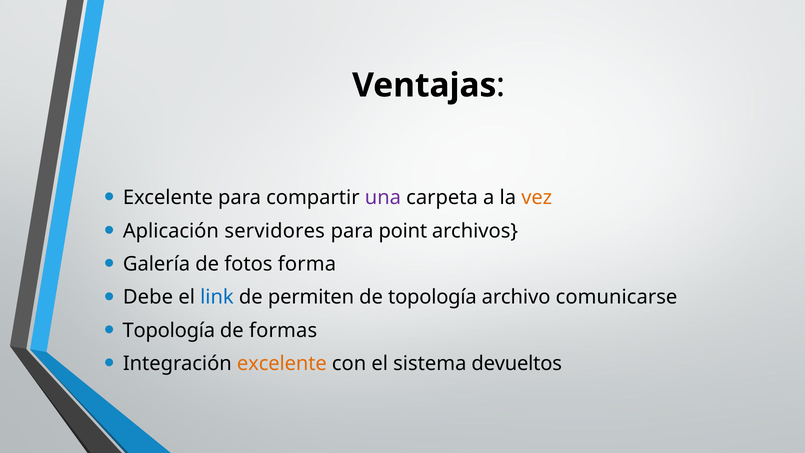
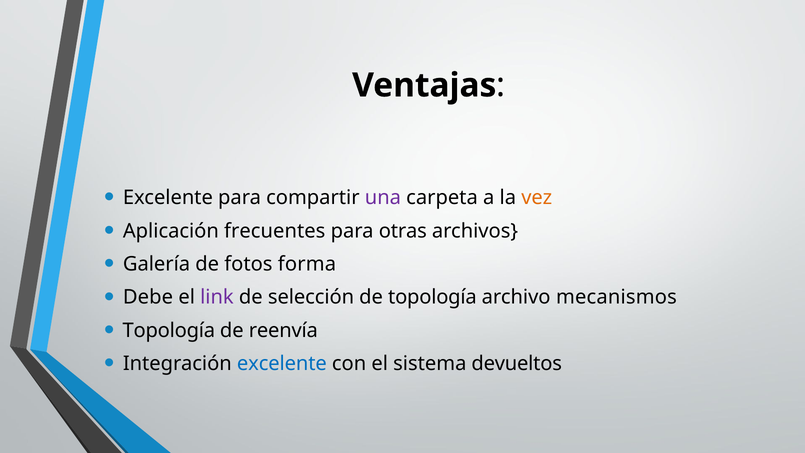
servidores: servidores -> frecuentes
point: point -> otras
link colour: blue -> purple
permiten: permiten -> selección
comunicarse: comunicarse -> mecanismos
formas: formas -> reenvía
excelente at (282, 364) colour: orange -> blue
